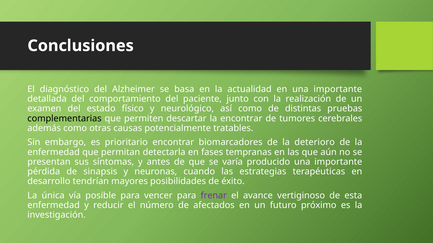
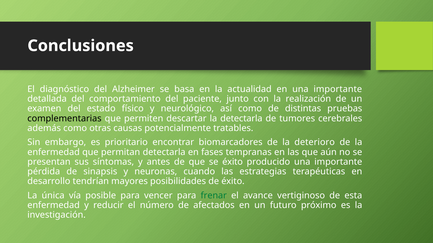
la encontrar: encontrar -> detectarla
se varía: varía -> éxito
frenar colour: purple -> green
